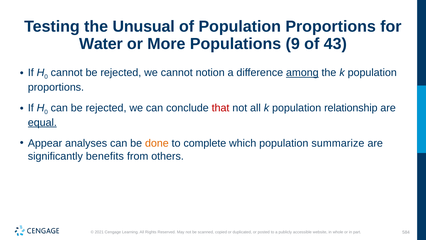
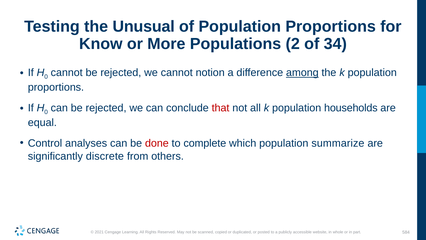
Water: Water -> Know
9: 9 -> 2
43: 43 -> 34
relationship: relationship -> households
equal underline: present -> none
Appear: Appear -> Control
done colour: orange -> red
benefits: benefits -> discrete
